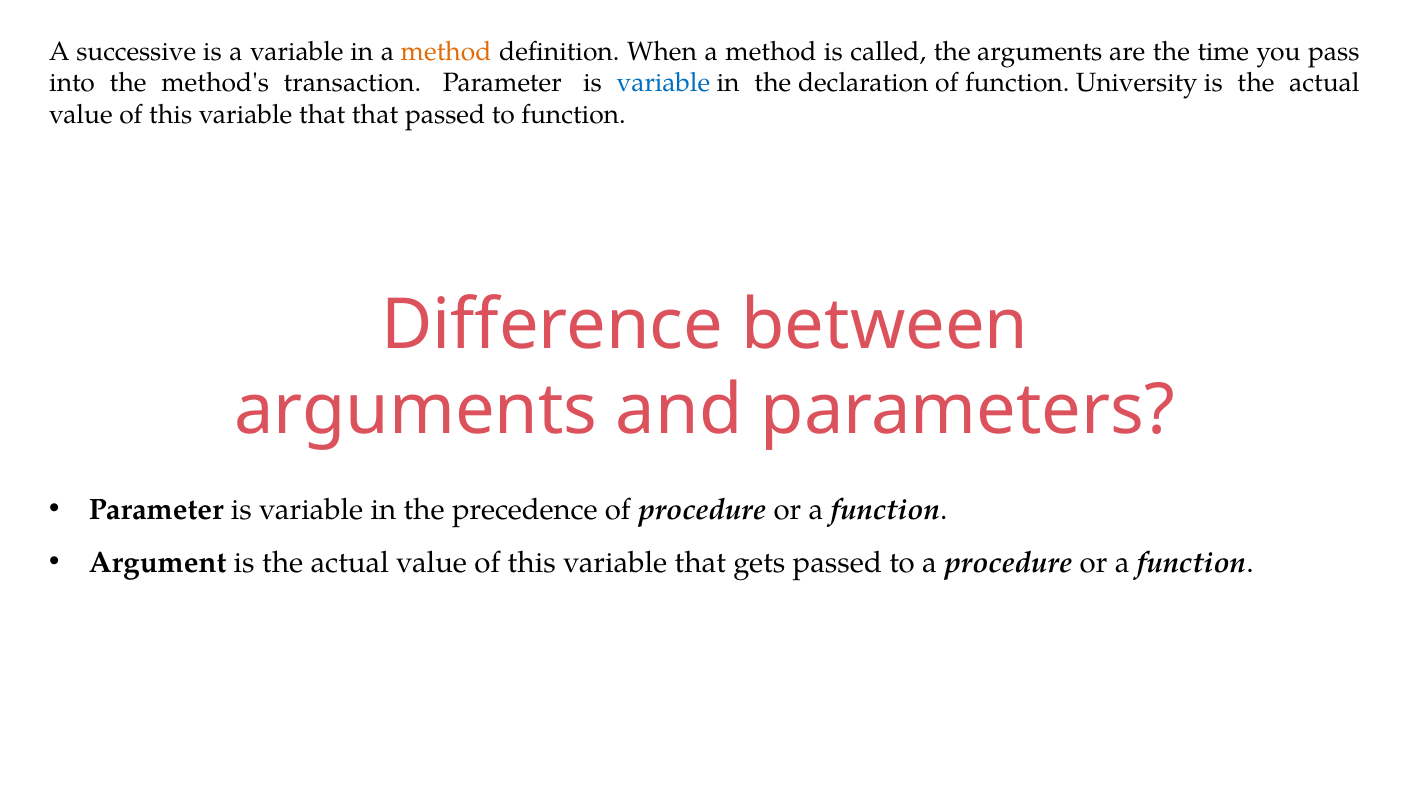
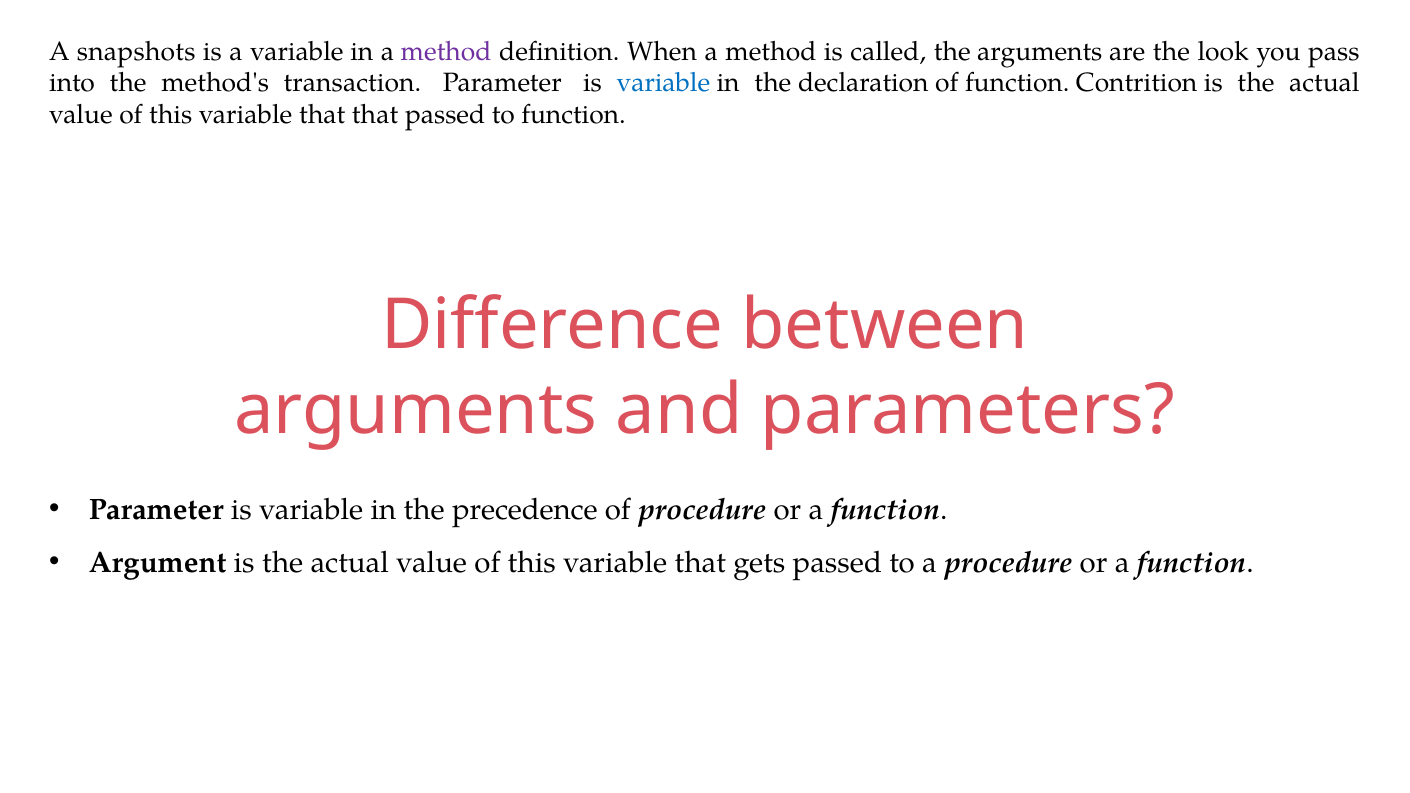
successive: successive -> snapshots
method at (446, 51) colour: orange -> purple
time: time -> look
University: University -> Contrition
